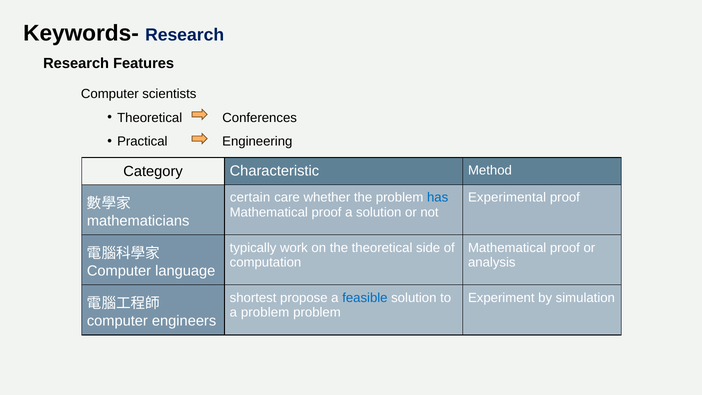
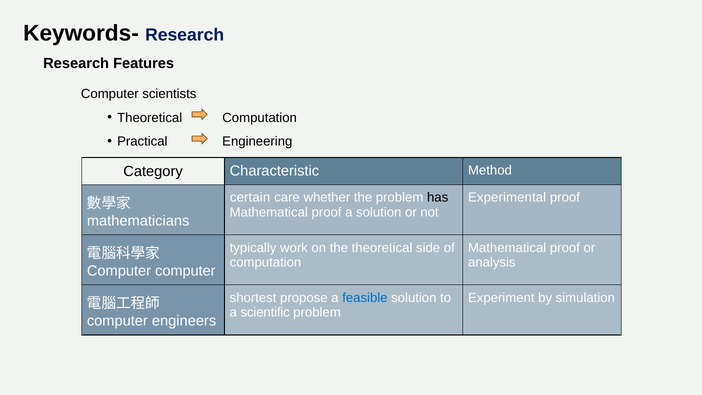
Theoretical Conferences: Conferences -> Computation
has colour: blue -> black
Computer language: language -> computer
a problem: problem -> scientific
